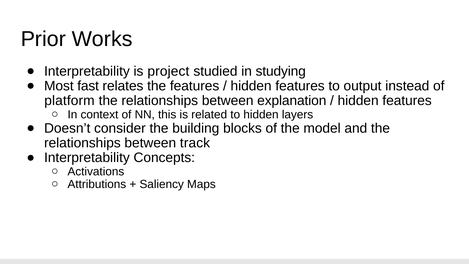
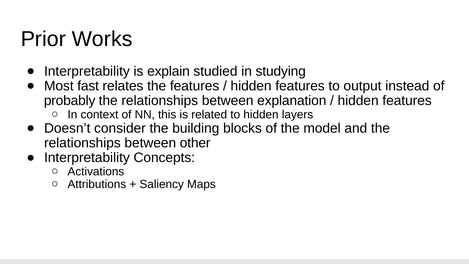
project: project -> explain
platform: platform -> probably
track: track -> other
